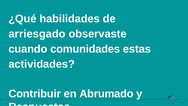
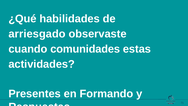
Contribuir: Contribuir -> Presentes
Abrumado: Abrumado -> Formando
